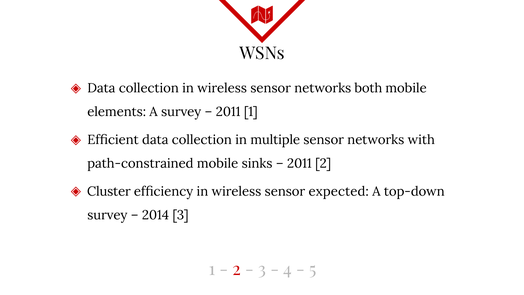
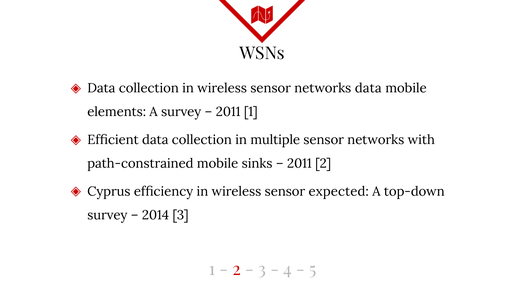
networks both: both -> data
Cluster: Cluster -> Cyprus
